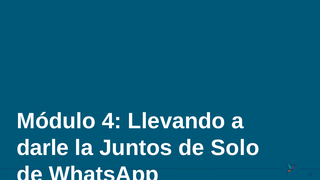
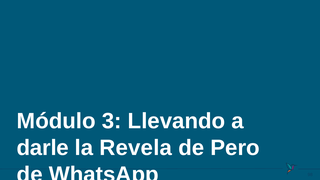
4: 4 -> 3
Juntos: Juntos -> Revela
Solo: Solo -> Pero
